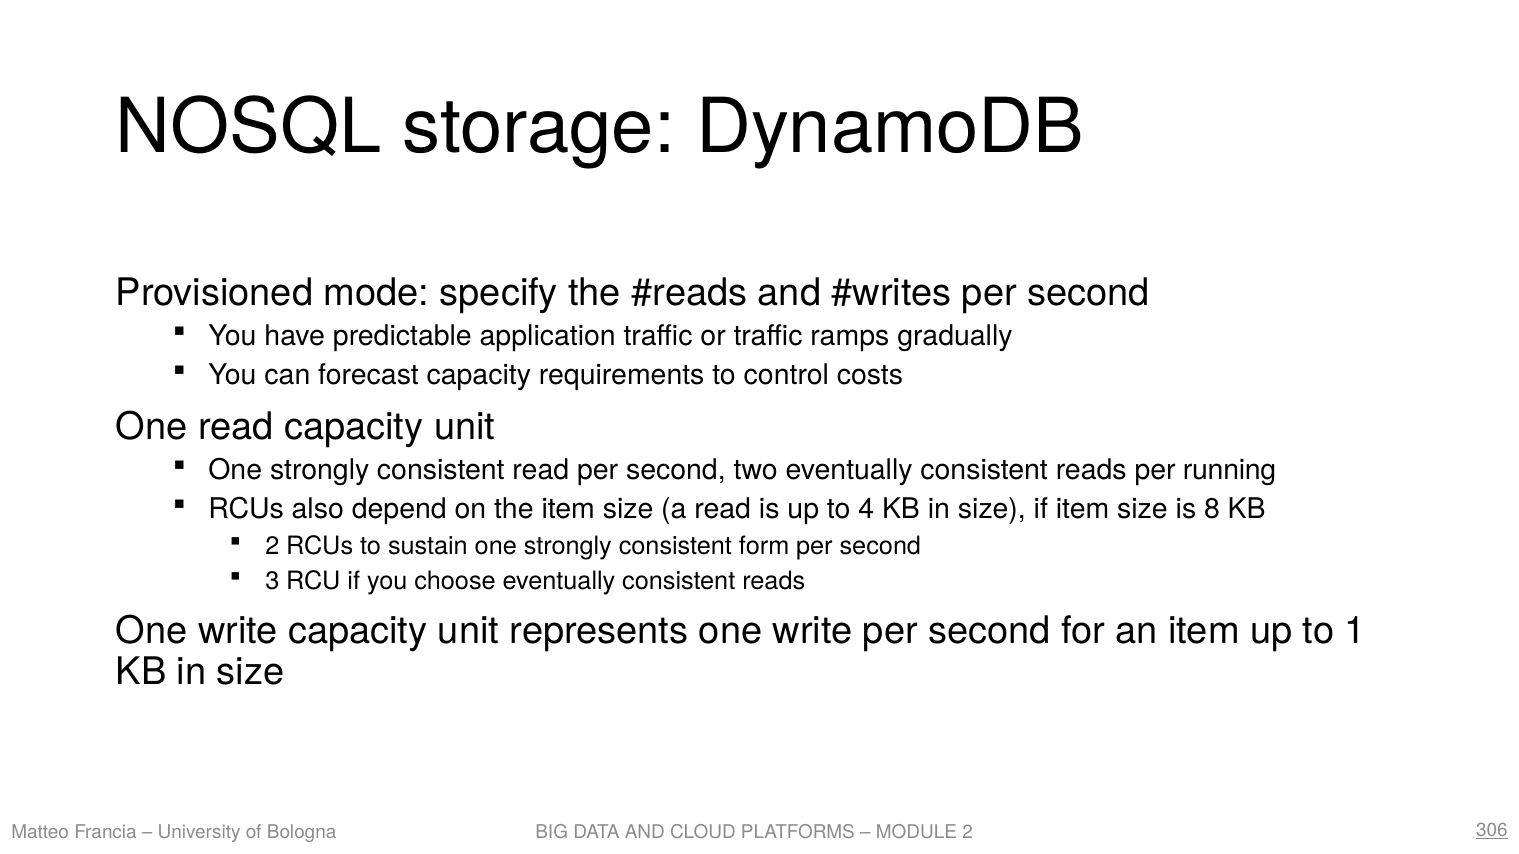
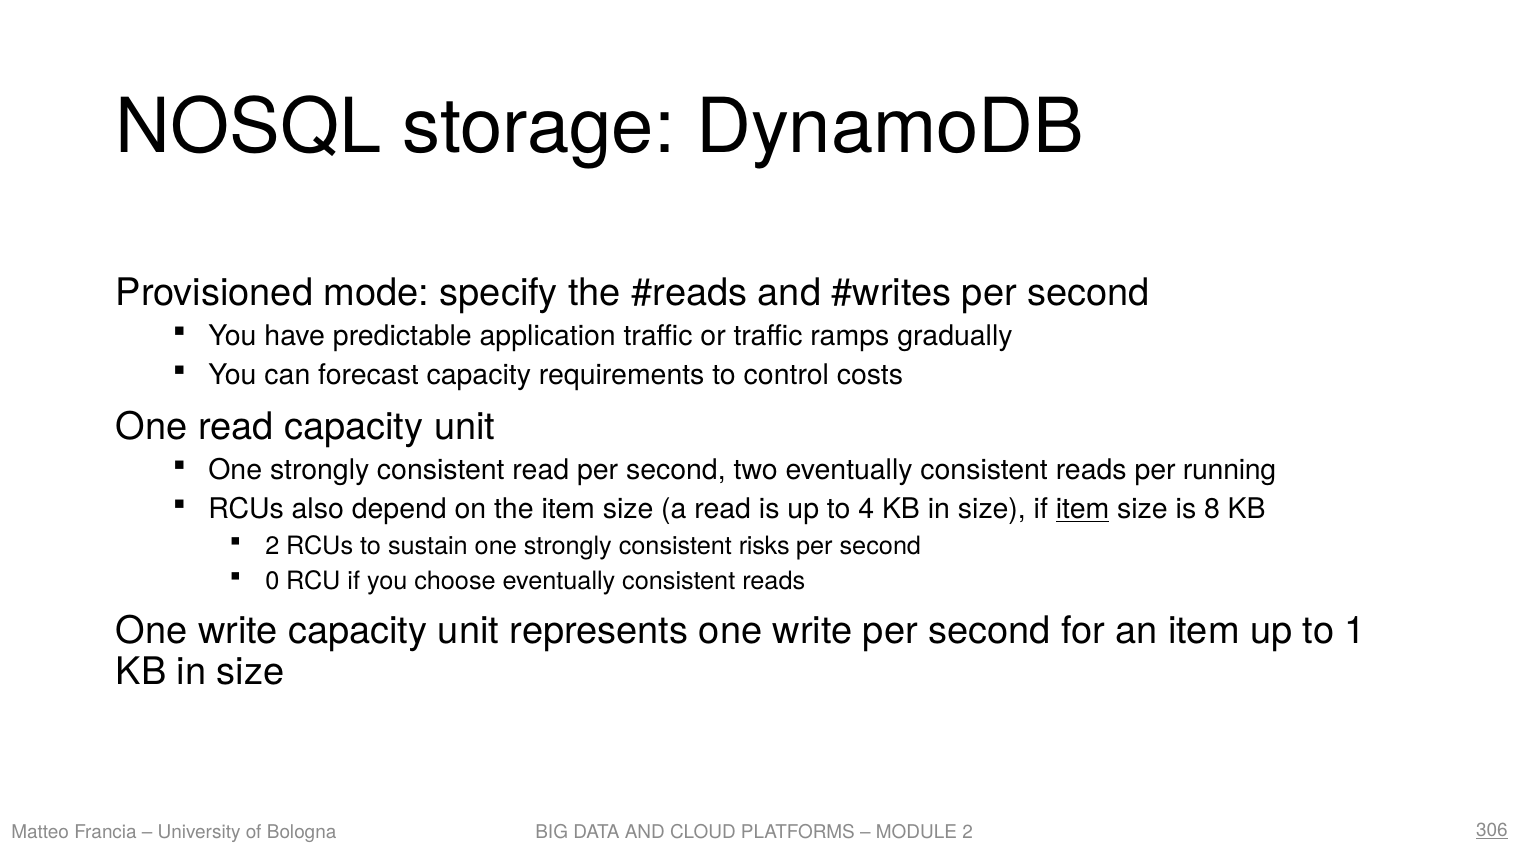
item at (1083, 509) underline: none -> present
form: form -> risks
3: 3 -> 0
